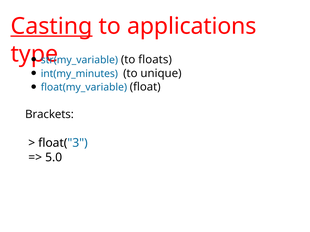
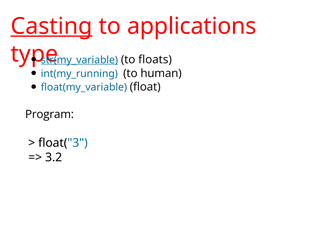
str(my_variable underline: none -> present
int(my_minutes: int(my_minutes -> int(my_running
unique: unique -> human
Brackets: Brackets -> Program
5.0: 5.0 -> 3.2
